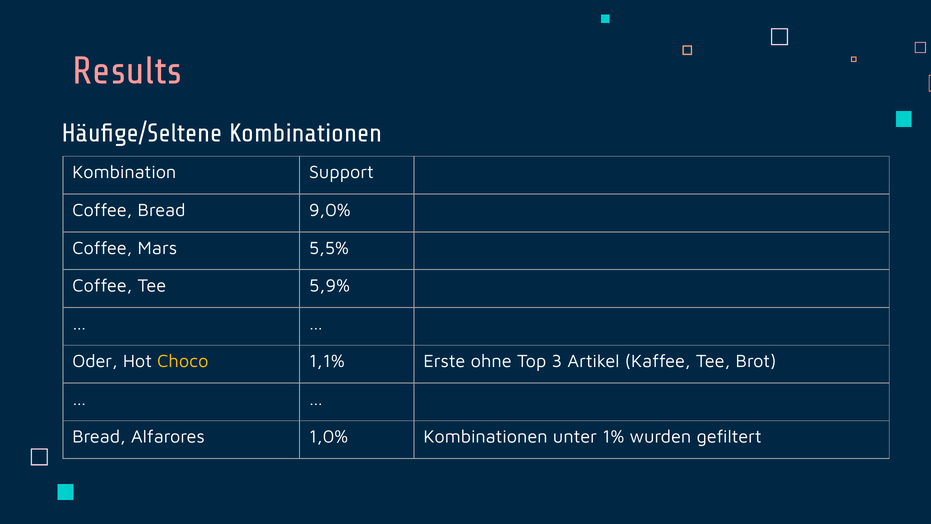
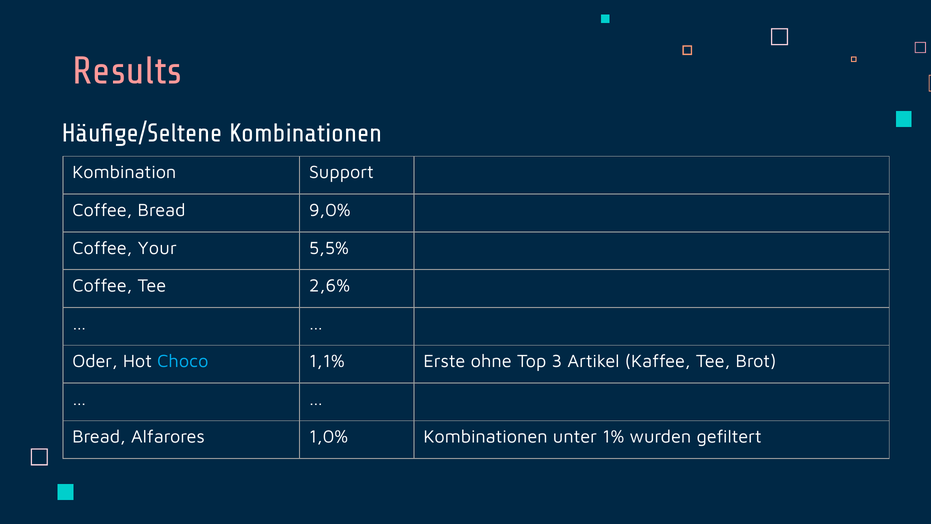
Mars: Mars -> Your
5,9%: 5,9% -> 2,6%
Choco colour: yellow -> light blue
